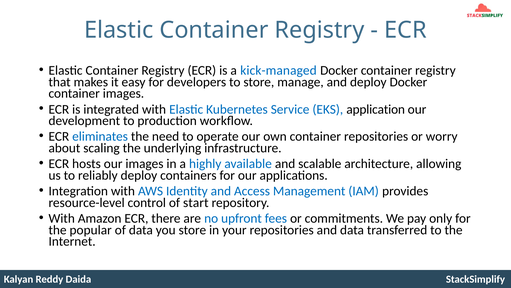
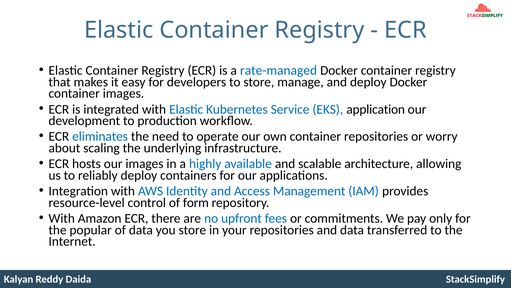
kick-managed: kick-managed -> rate-managed
start: start -> form
